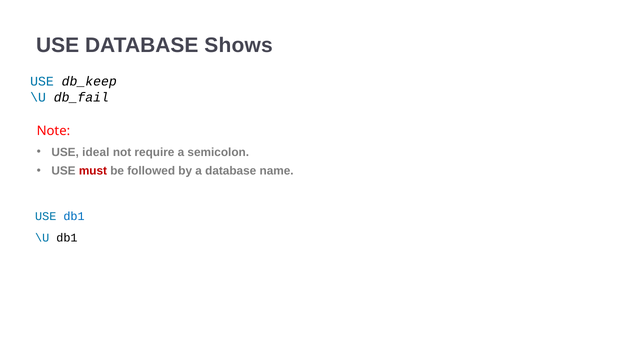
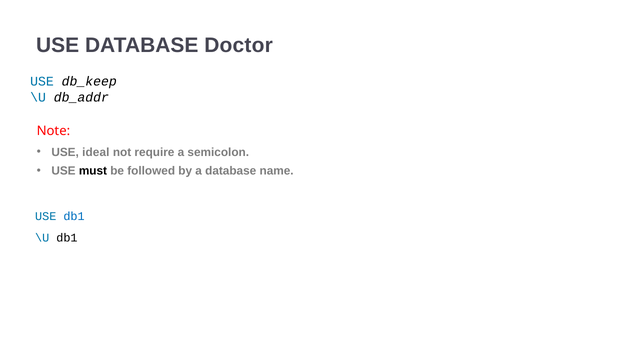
Shows: Shows -> Doctor
db_fail: db_fail -> db_addr
must colour: red -> black
